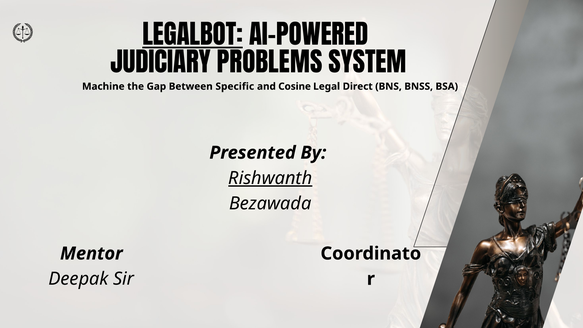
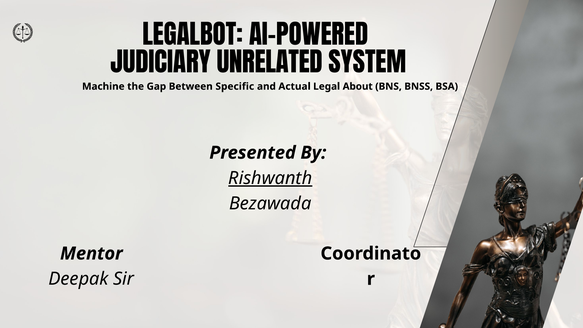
LEGALBOT underline: present -> none
PROBLEMS: PROBLEMS -> UNRELATED
Cosine: Cosine -> Actual
Direct: Direct -> About
